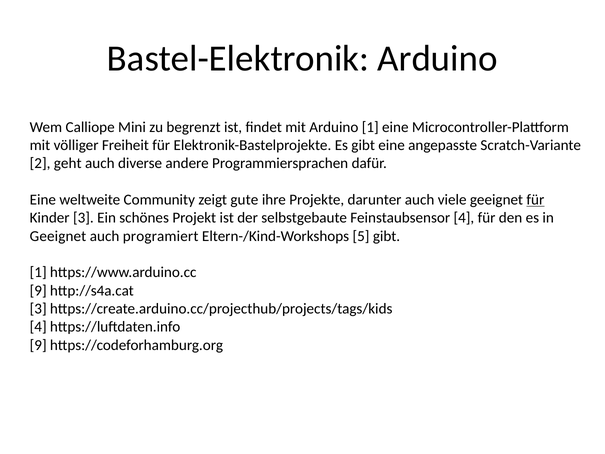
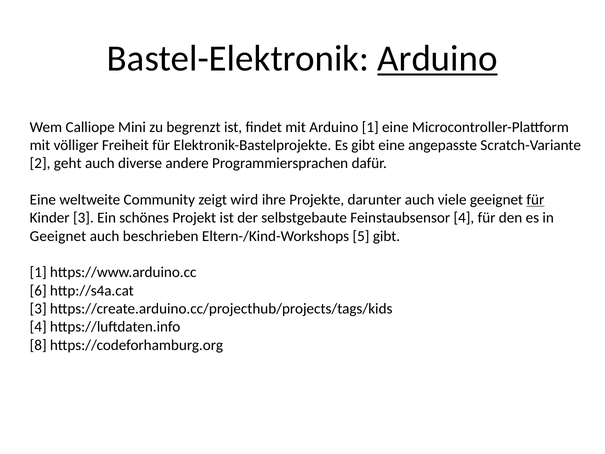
Arduino at (437, 59) underline: none -> present
gute: gute -> wird
programiert: programiert -> beschrieben
9 at (38, 290): 9 -> 6
9 at (38, 345): 9 -> 8
